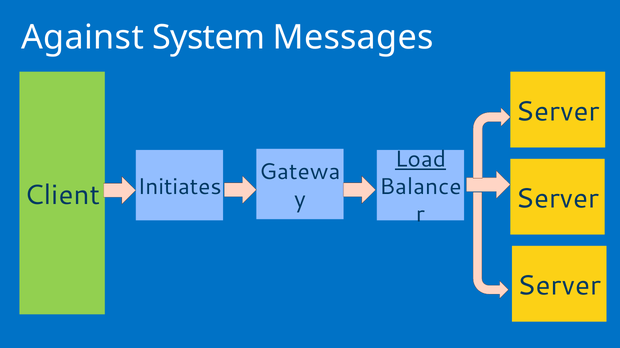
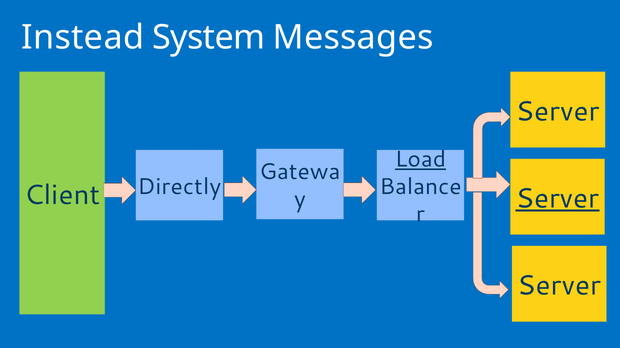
Against: Against -> Instead
Initiates: Initiates -> Directly
Server at (557, 199) underline: none -> present
